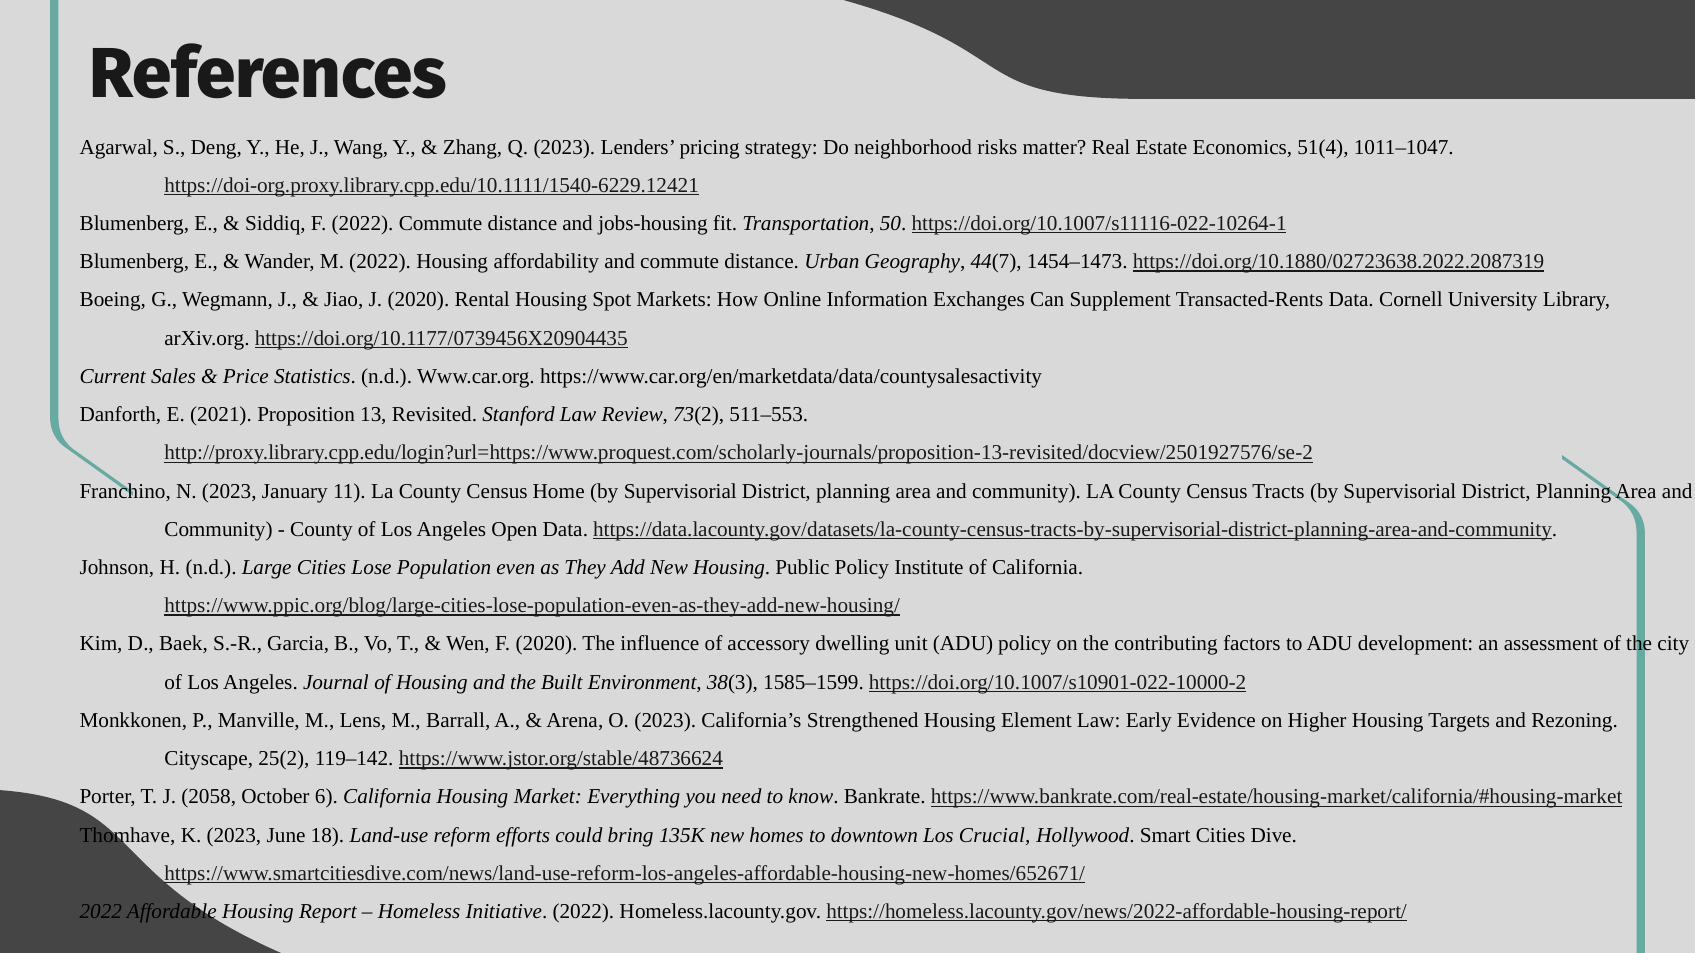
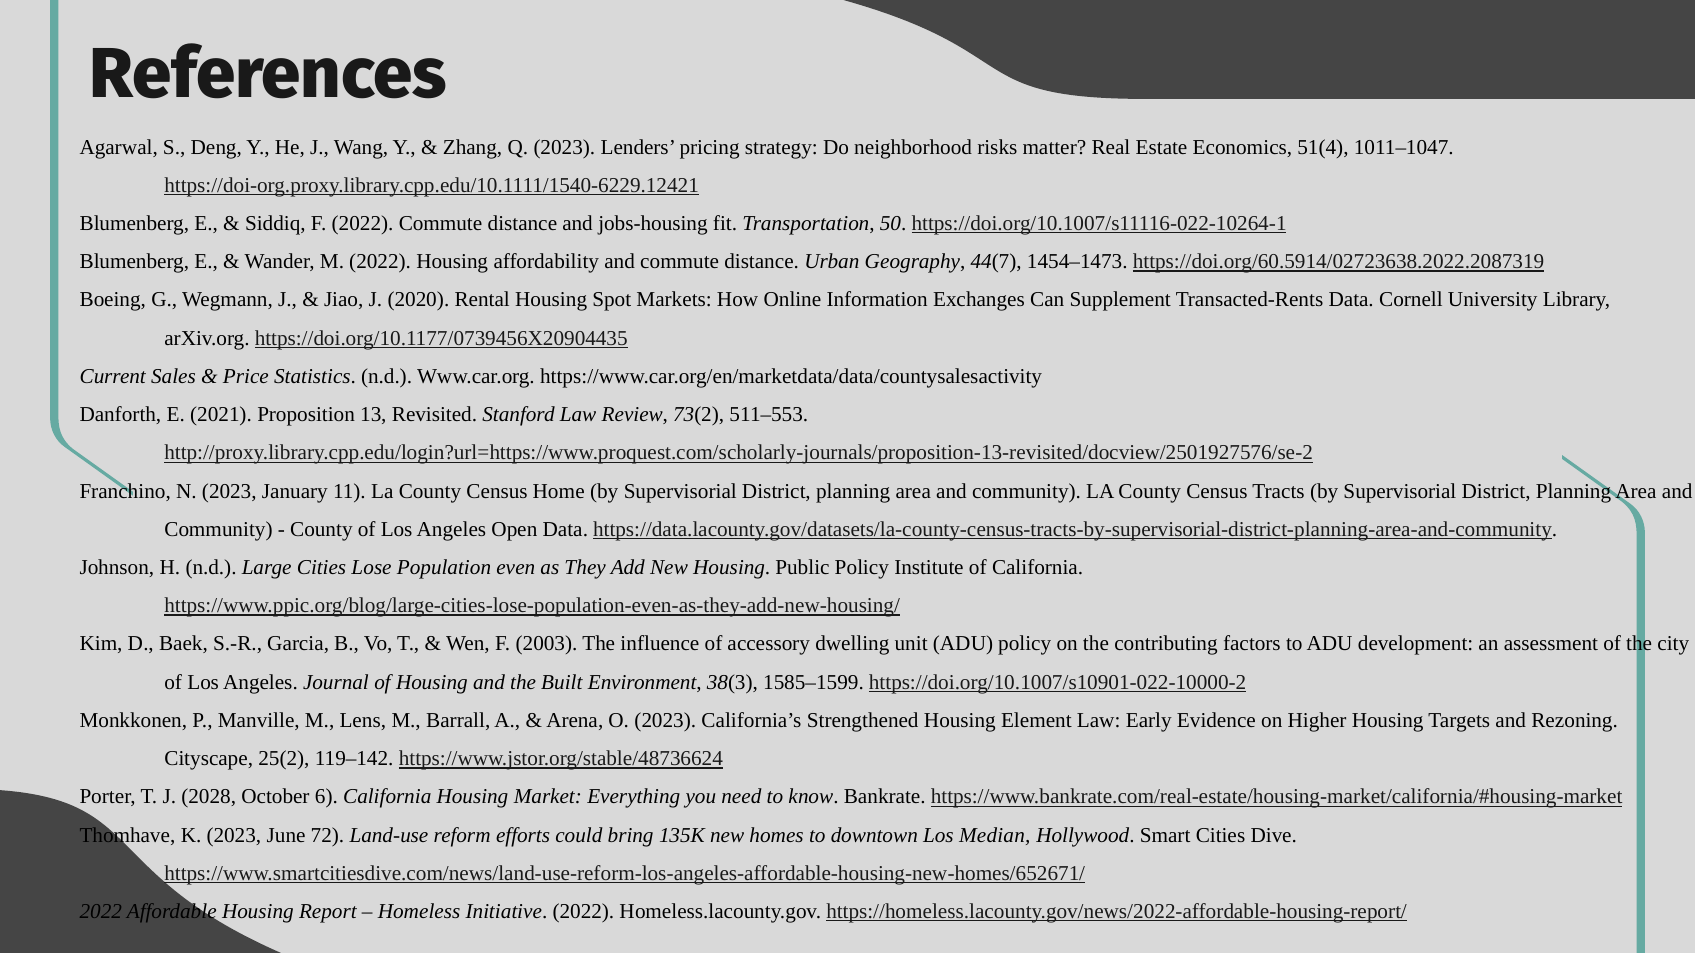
https://doi.org/10.1880/02723638.2022.2087319: https://doi.org/10.1880/02723638.2022.2087319 -> https://doi.org/60.5914/02723638.2022.2087319
F 2020: 2020 -> 2003
2058: 2058 -> 2028
18: 18 -> 72
Crucial: Crucial -> Median
